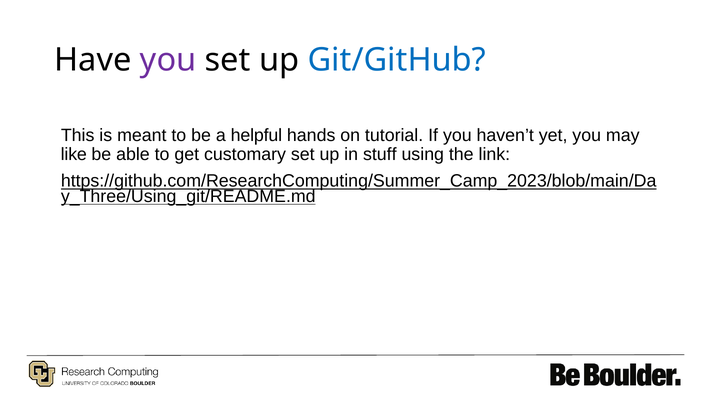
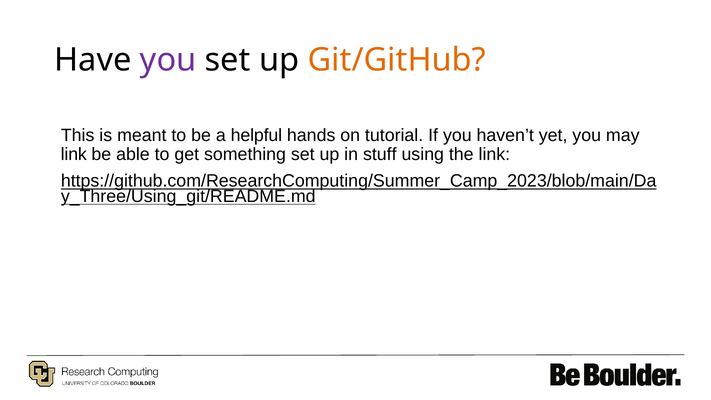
Git/GitHub colour: blue -> orange
like at (74, 154): like -> link
customary: customary -> something
